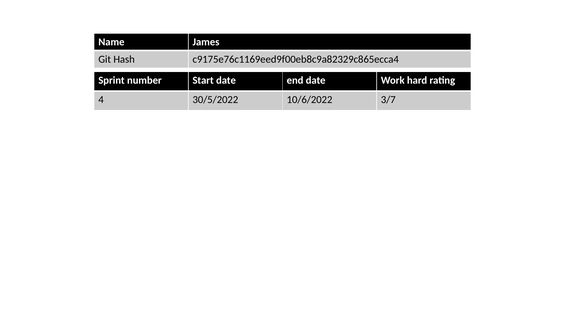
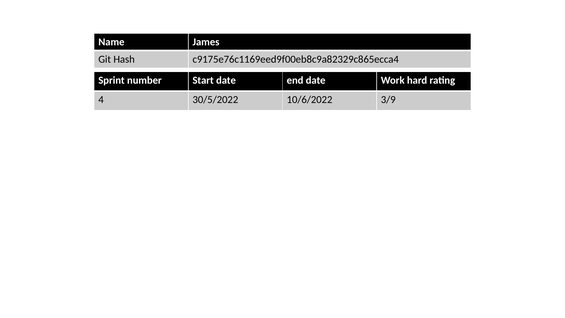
3/7: 3/7 -> 3/9
